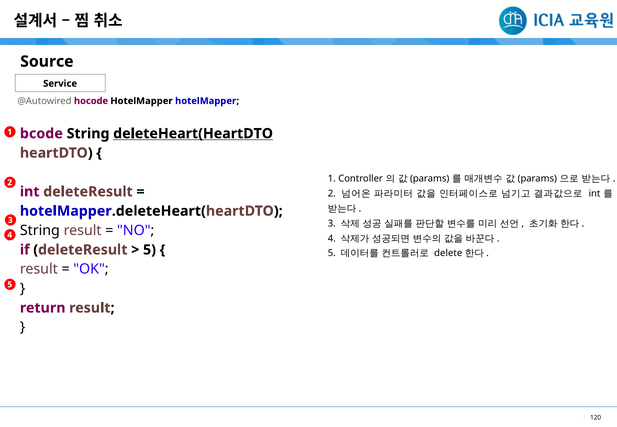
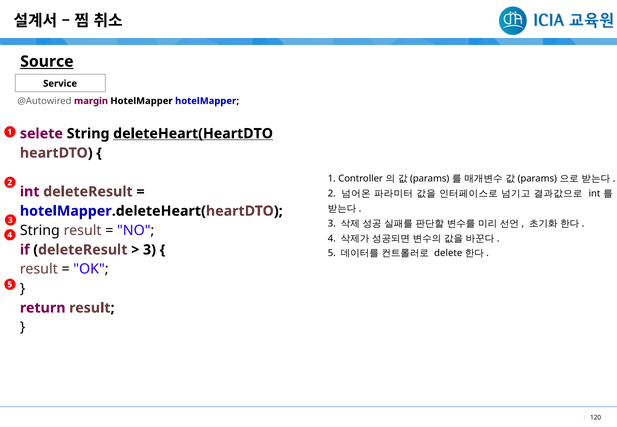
Source underline: none -> present
hocode: hocode -> margin
bcode: bcode -> selete
5 at (150, 250): 5 -> 3
